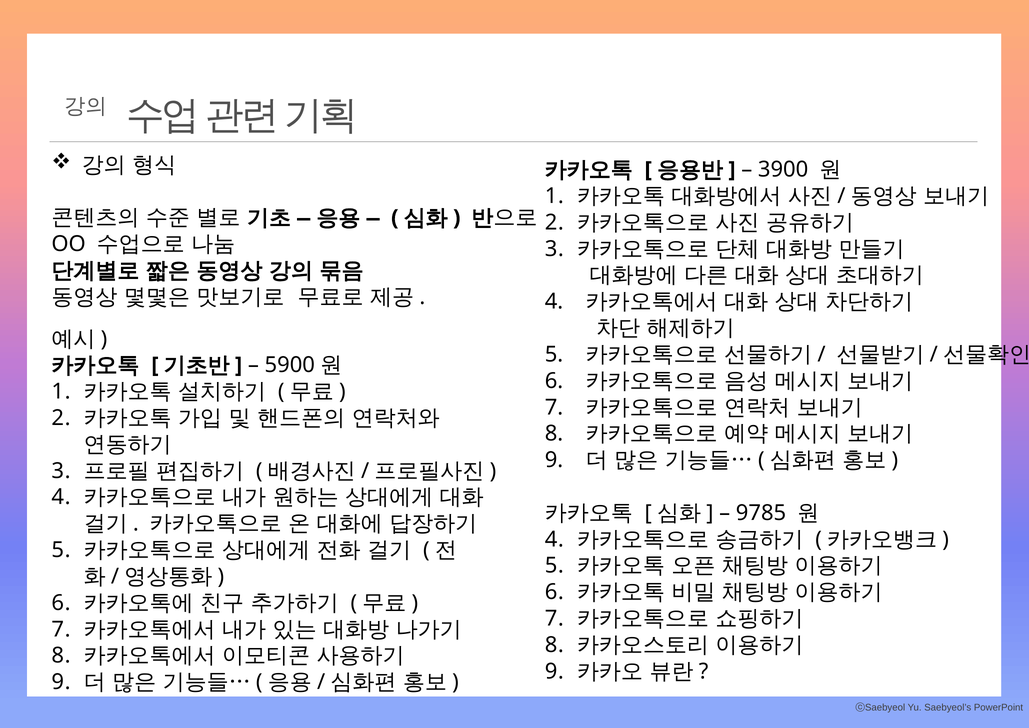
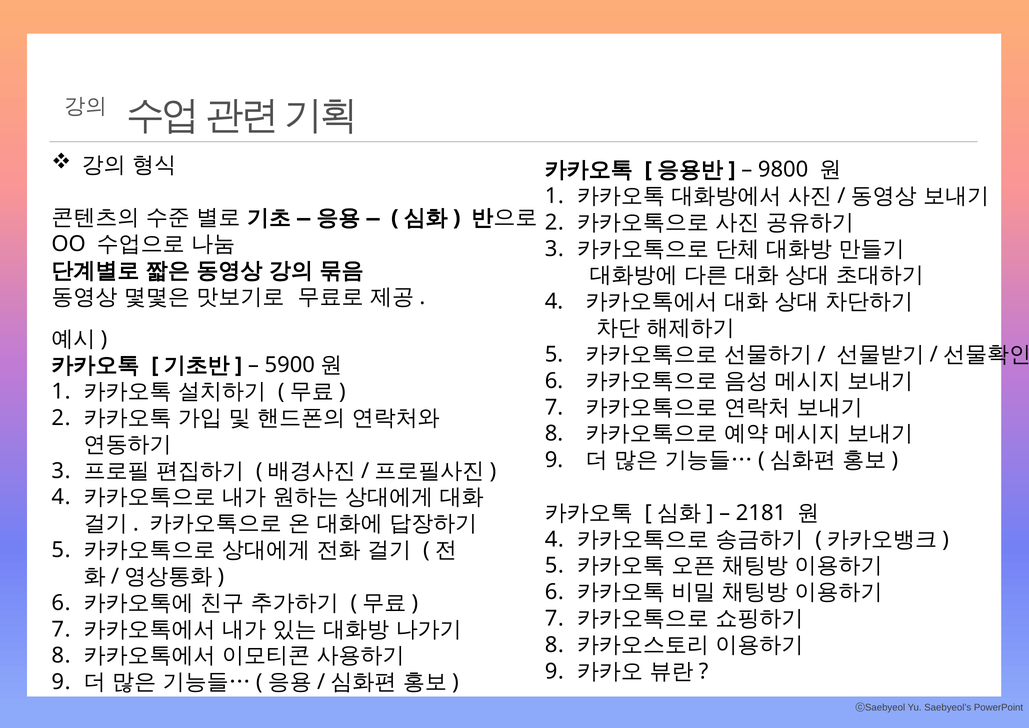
3900: 3900 -> 9800
9785: 9785 -> 2181
